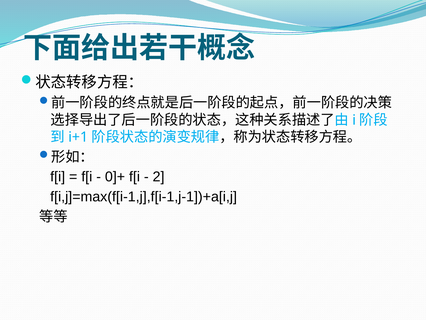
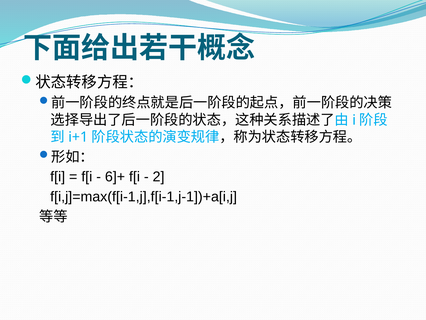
0]+: 0]+ -> 6]+
